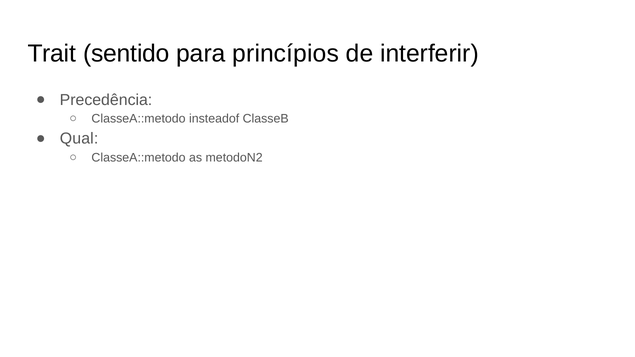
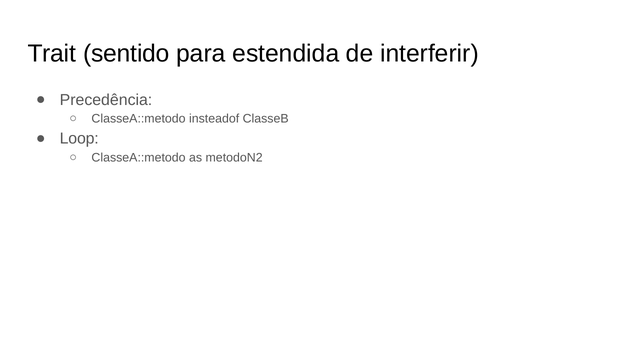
princípios: princípios -> estendida
Qual: Qual -> Loop
